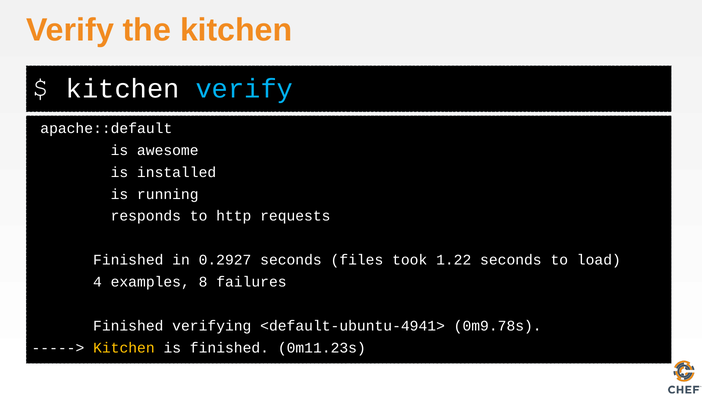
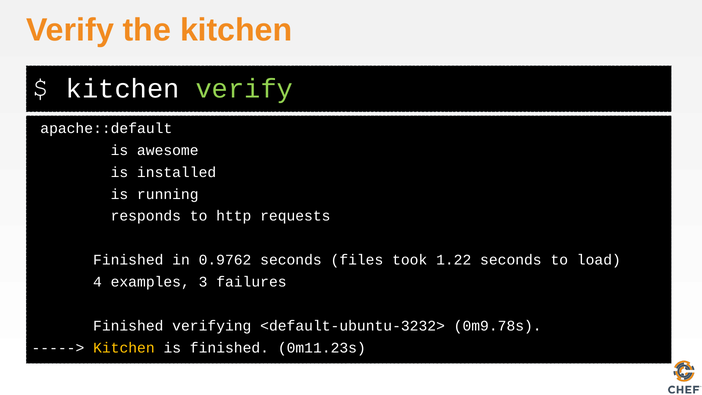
verify at (244, 89) colour: light blue -> light green
0.2927: 0.2927 -> 0.9762
8: 8 -> 3
<default-ubuntu-4941>: <default-ubuntu-4941> -> <default-ubuntu-3232>
